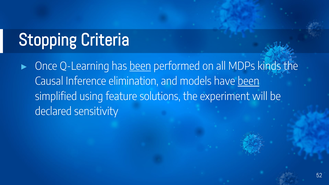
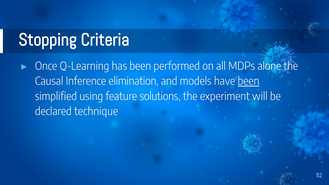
been at (140, 66) underline: present -> none
kinds: kinds -> alone
sensitivity: sensitivity -> technique
